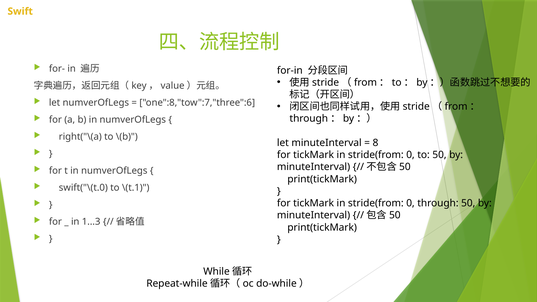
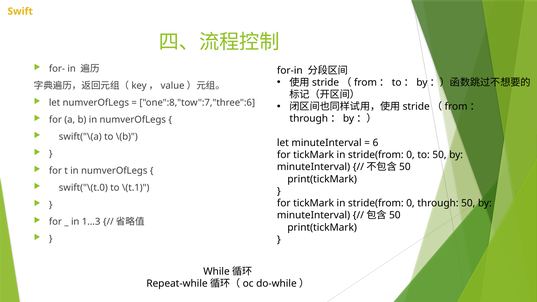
right("\(a: right("\(a -> swift("\(a
8: 8 -> 6
